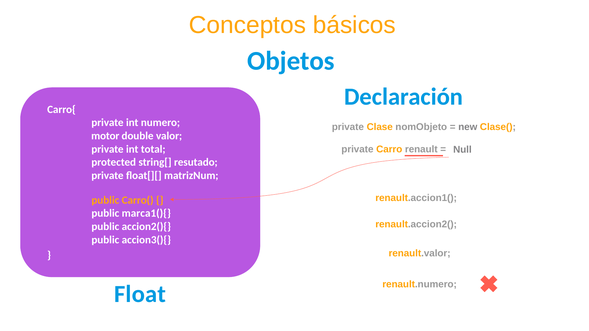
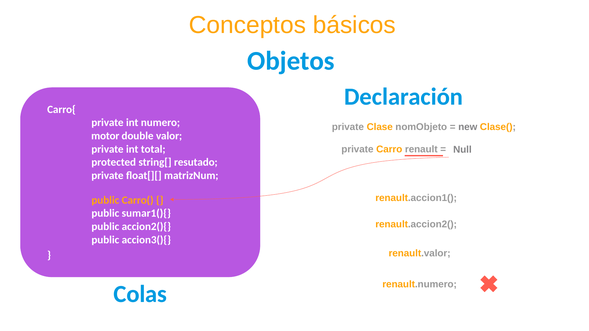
marca1(){: marca1(){ -> sumar1(){
Float: Float -> Colas
